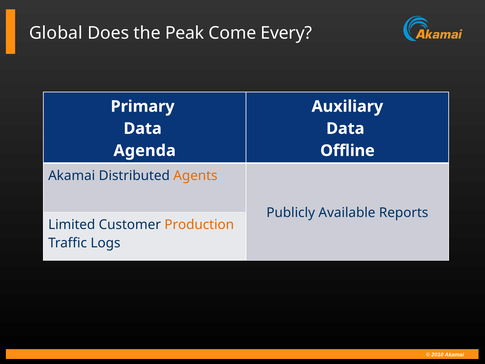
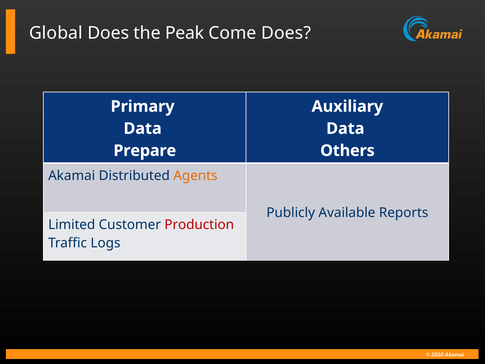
Come Every: Every -> Does
Agenda: Agenda -> Prepare
Offline: Offline -> Others
Production colour: orange -> red
